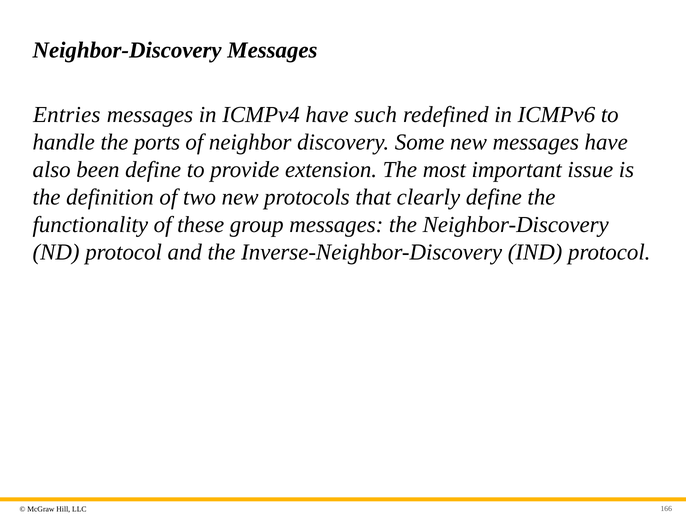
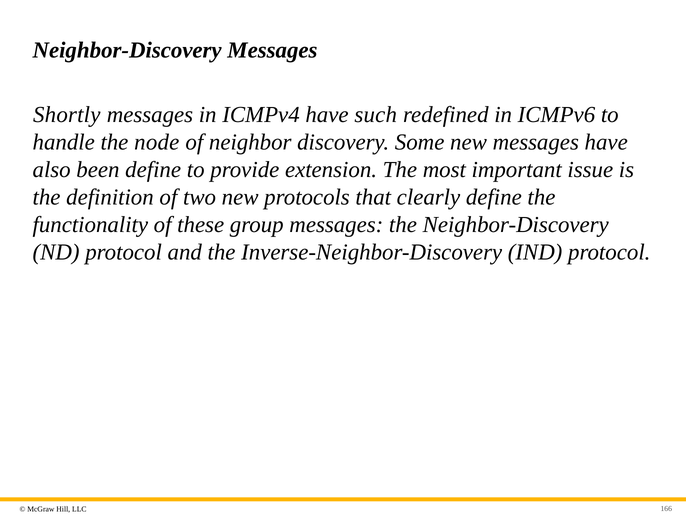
Entries: Entries -> Shortly
ports: ports -> node
